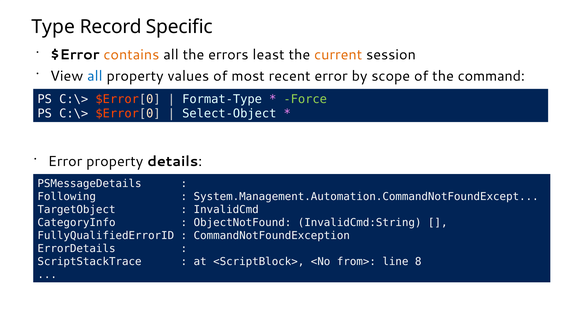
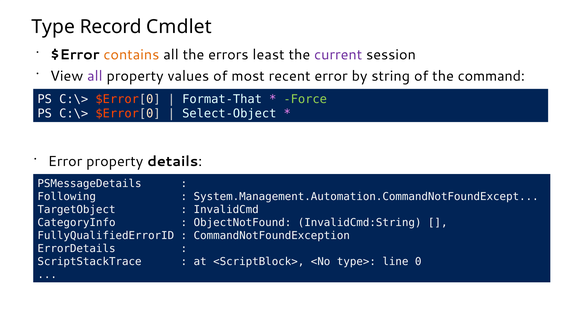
Specific: Specific -> Cmdlet
current colour: orange -> purple
all at (95, 76) colour: blue -> purple
scope: scope -> string
Format-Type: Format-Type -> Format-That
from>: from> -> type>
8: 8 -> 0
